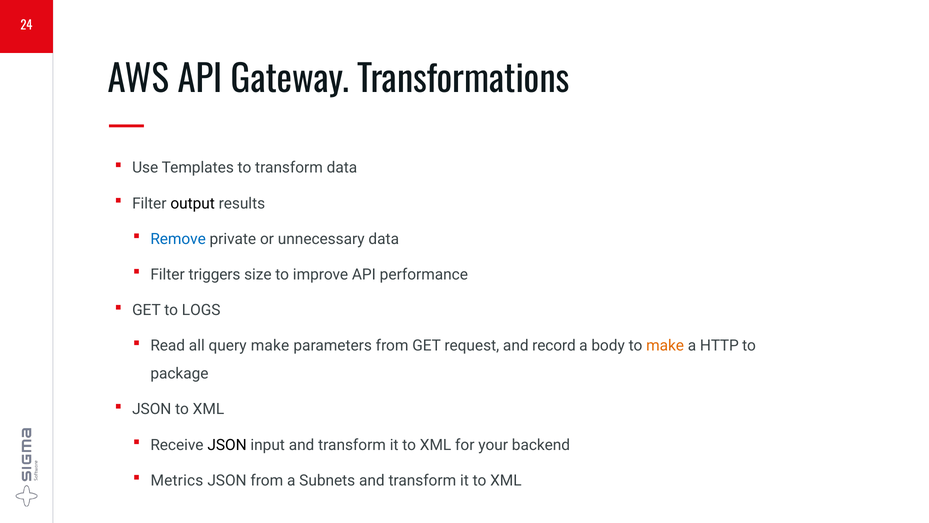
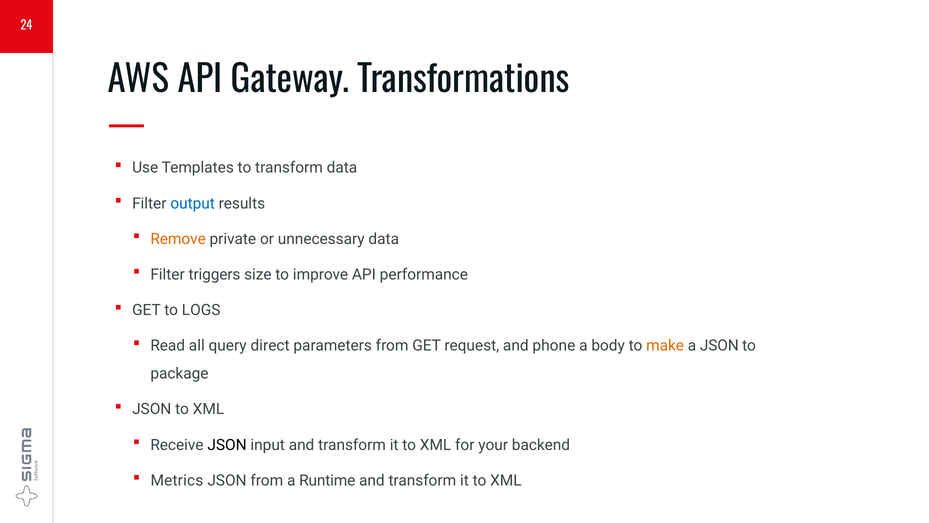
output colour: black -> blue
Remove colour: blue -> orange
query make: make -> direct
record: record -> phone
a HTTP: HTTP -> JSON
Subnets: Subnets -> Runtime
